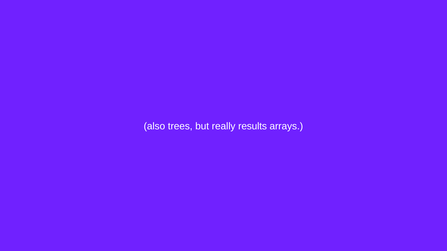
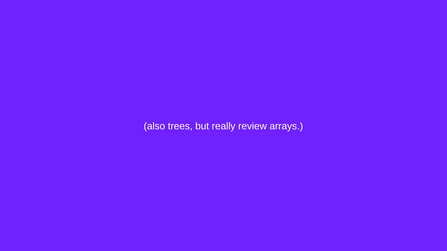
results: results -> review
